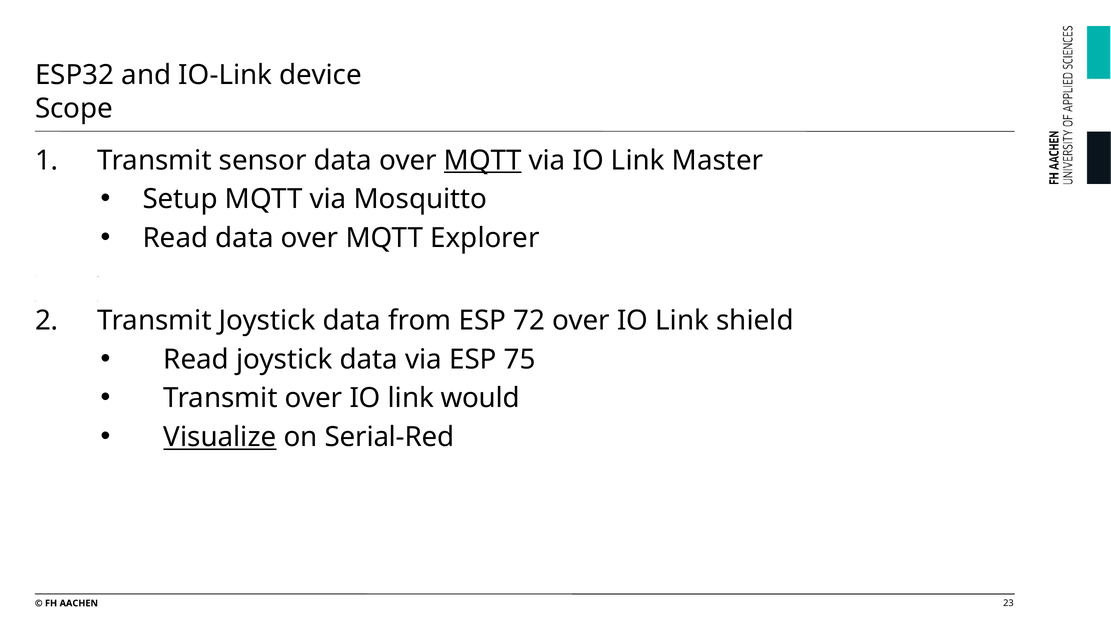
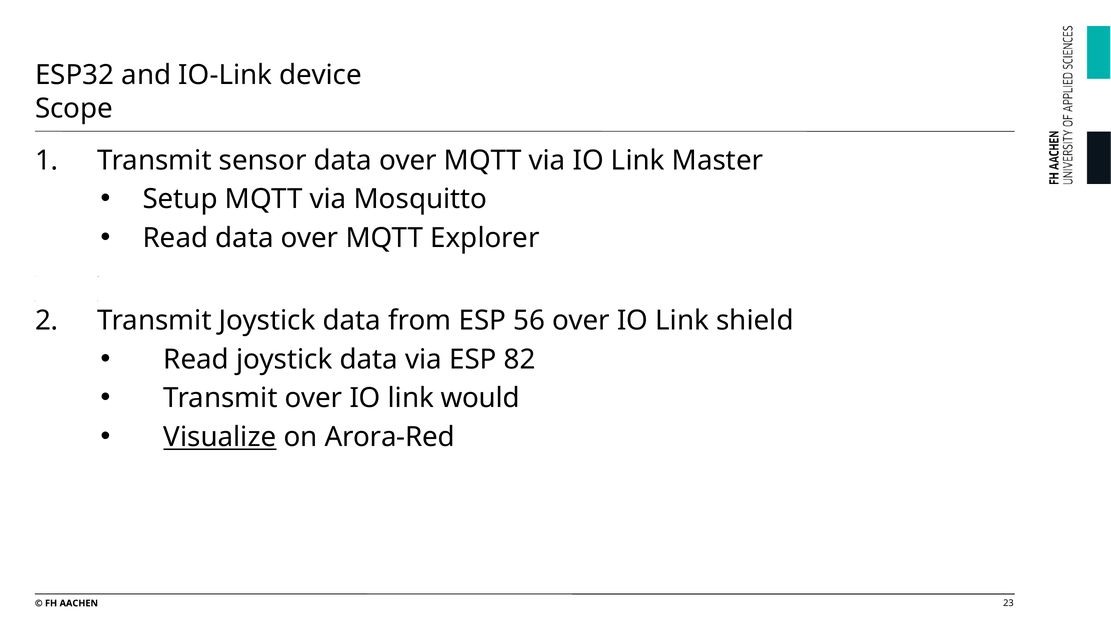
MQTT at (483, 160) underline: present -> none
72: 72 -> 56
75: 75 -> 82
Serial-Red: Serial-Red -> Arora-Red
